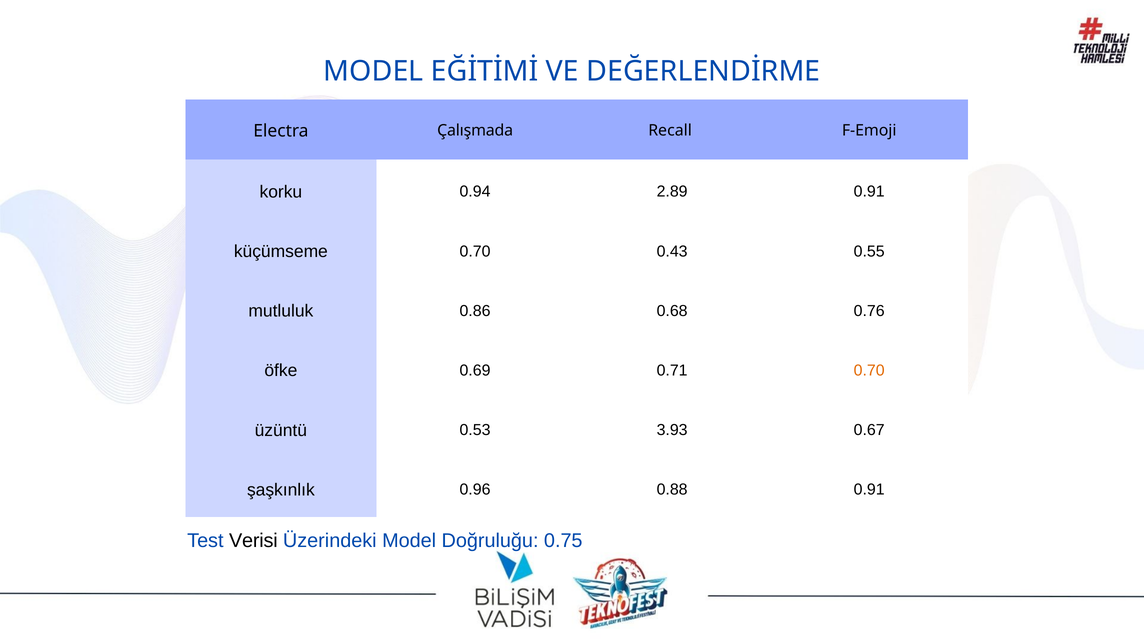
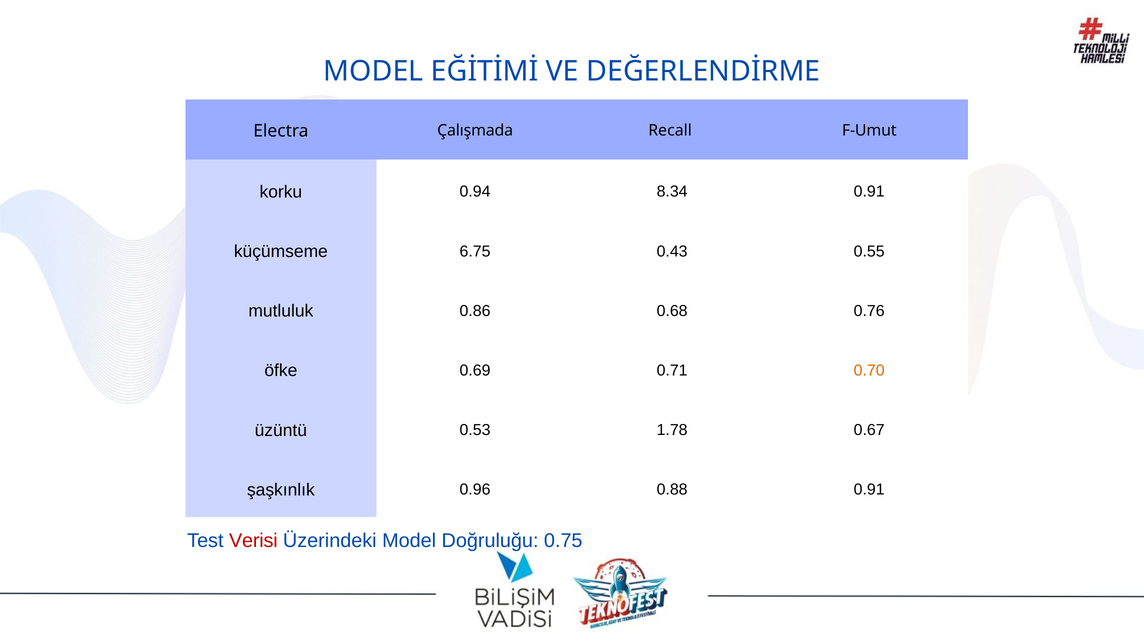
F-Emoji: F-Emoji -> F-Umut
2.89: 2.89 -> 8.34
küçümseme 0.70: 0.70 -> 6.75
3.93: 3.93 -> 1.78
Verisi colour: black -> red
